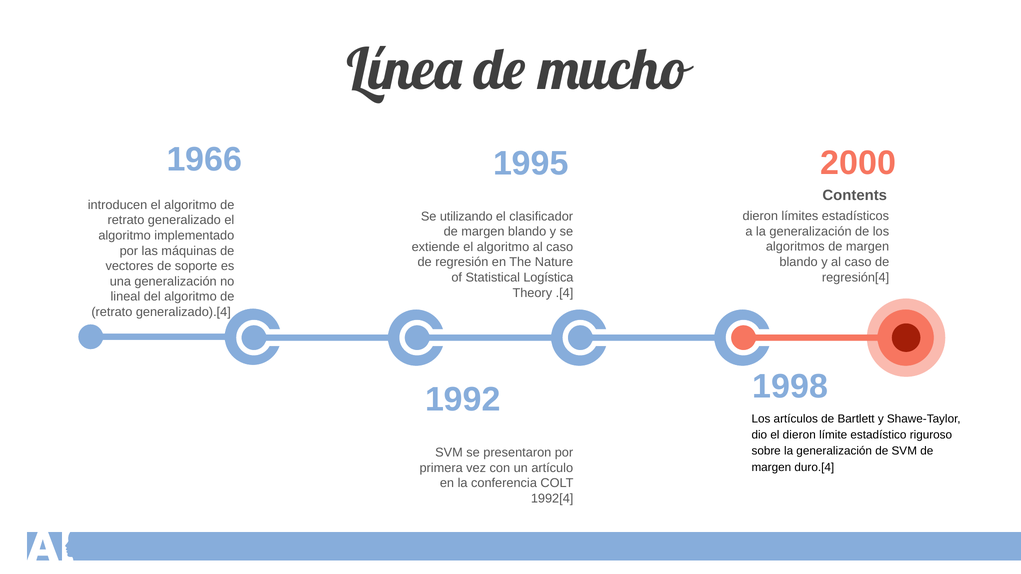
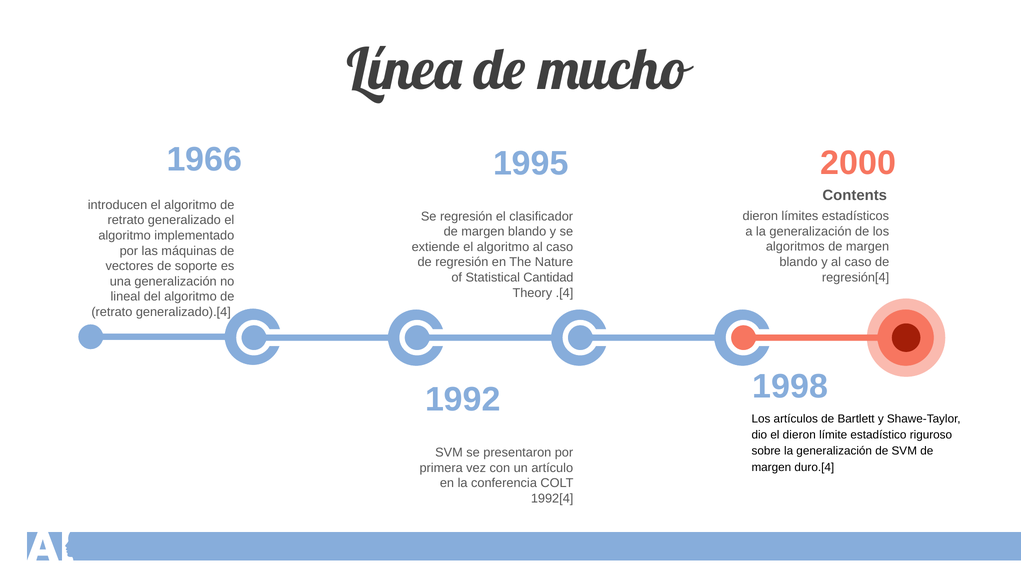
Se utilizando: utilizando -> regresión
Logística: Logística -> Cantidad
